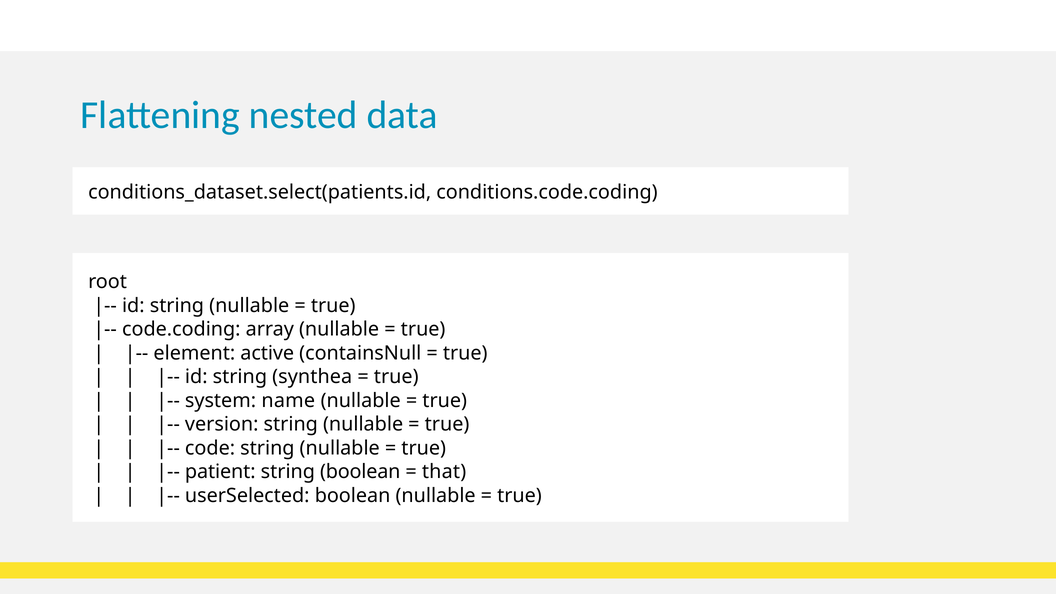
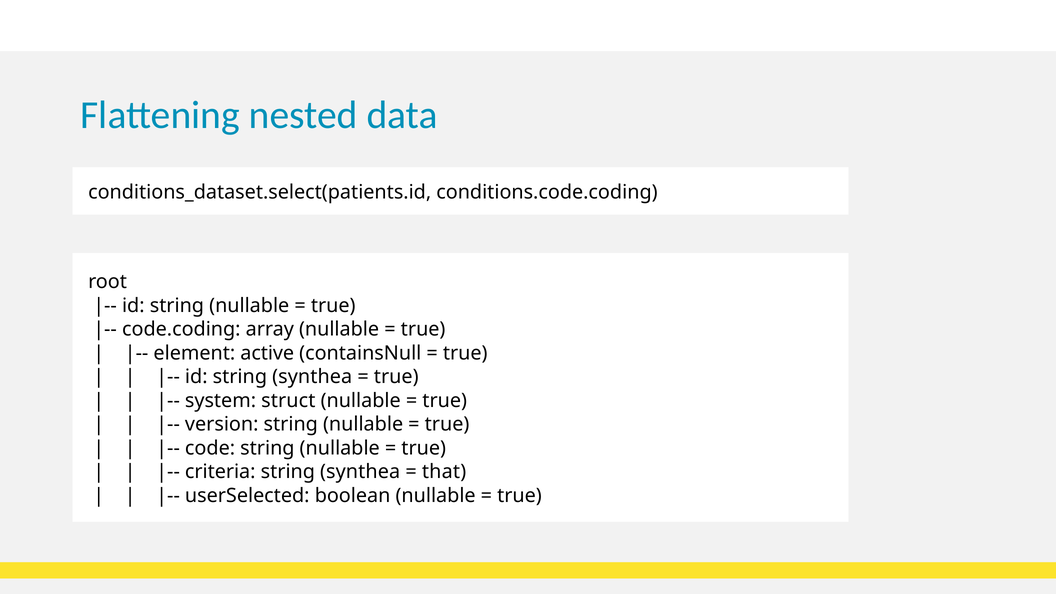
name: name -> struct
patient: patient -> criteria
boolean at (360, 472): boolean -> synthea
